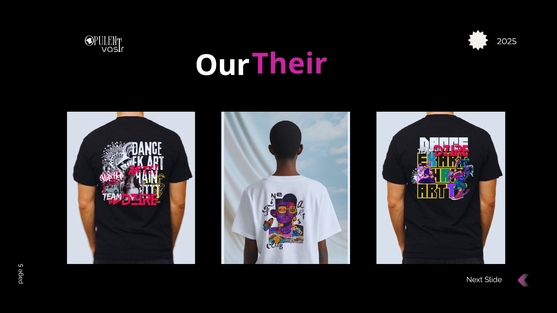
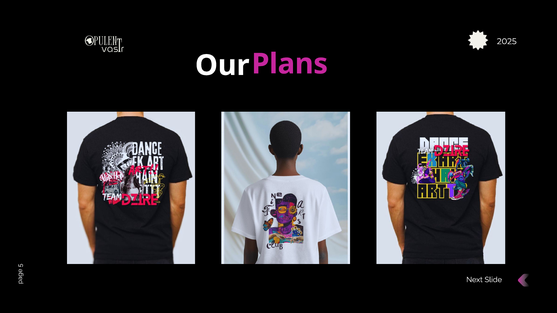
Their: Their -> Plans
